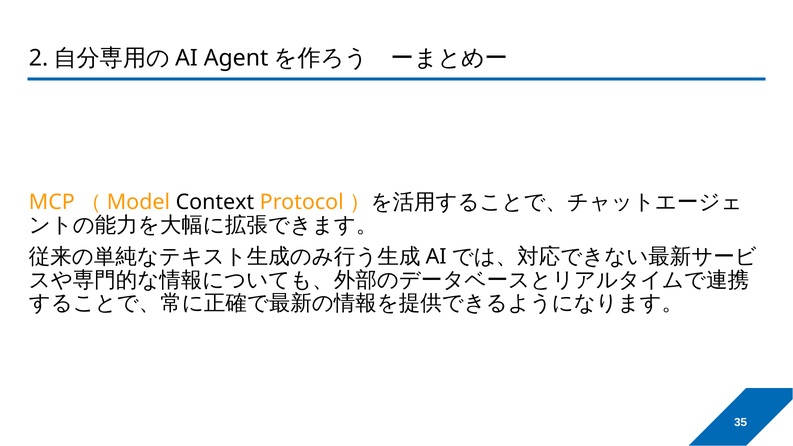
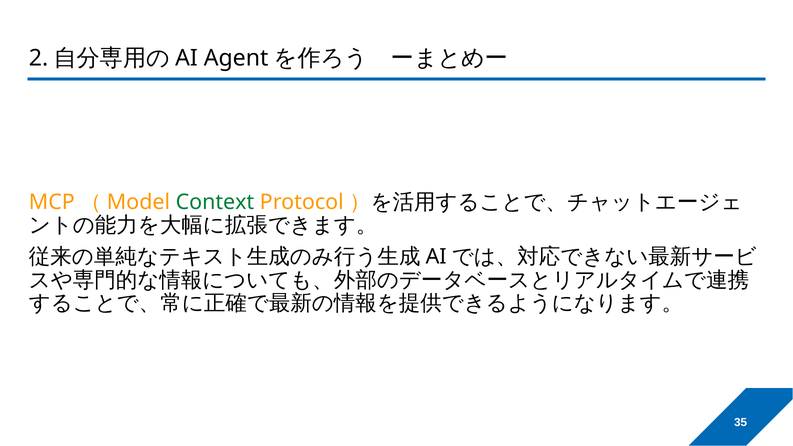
Context colour: black -> green
